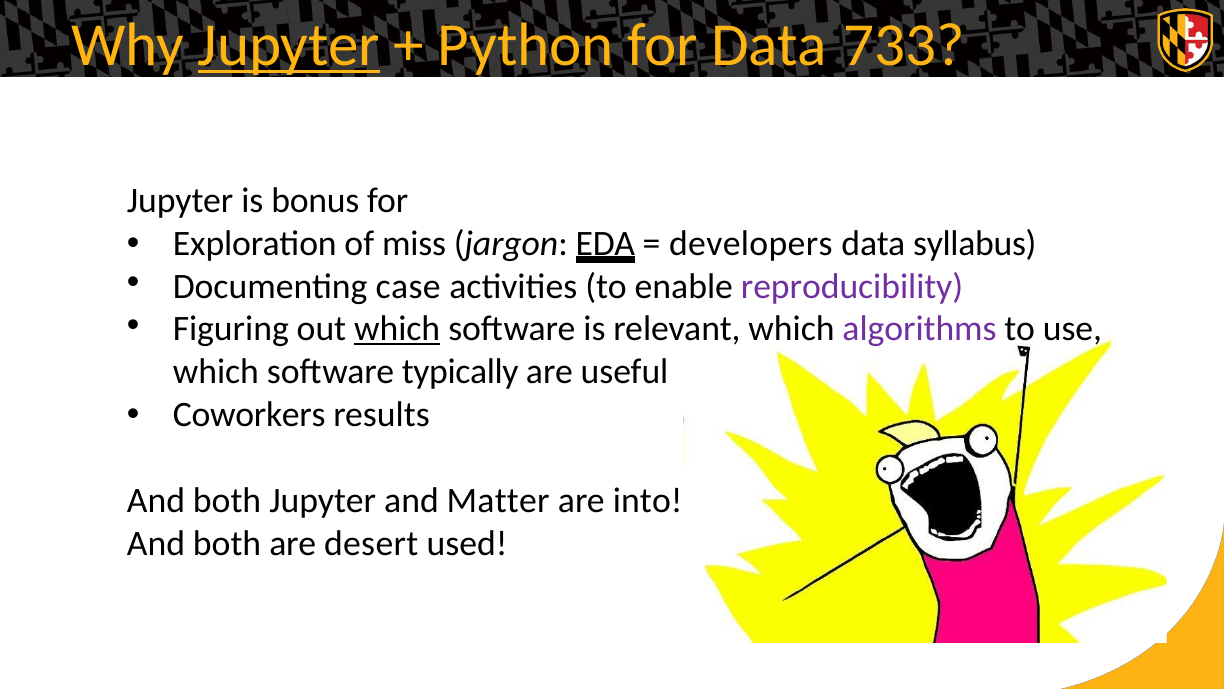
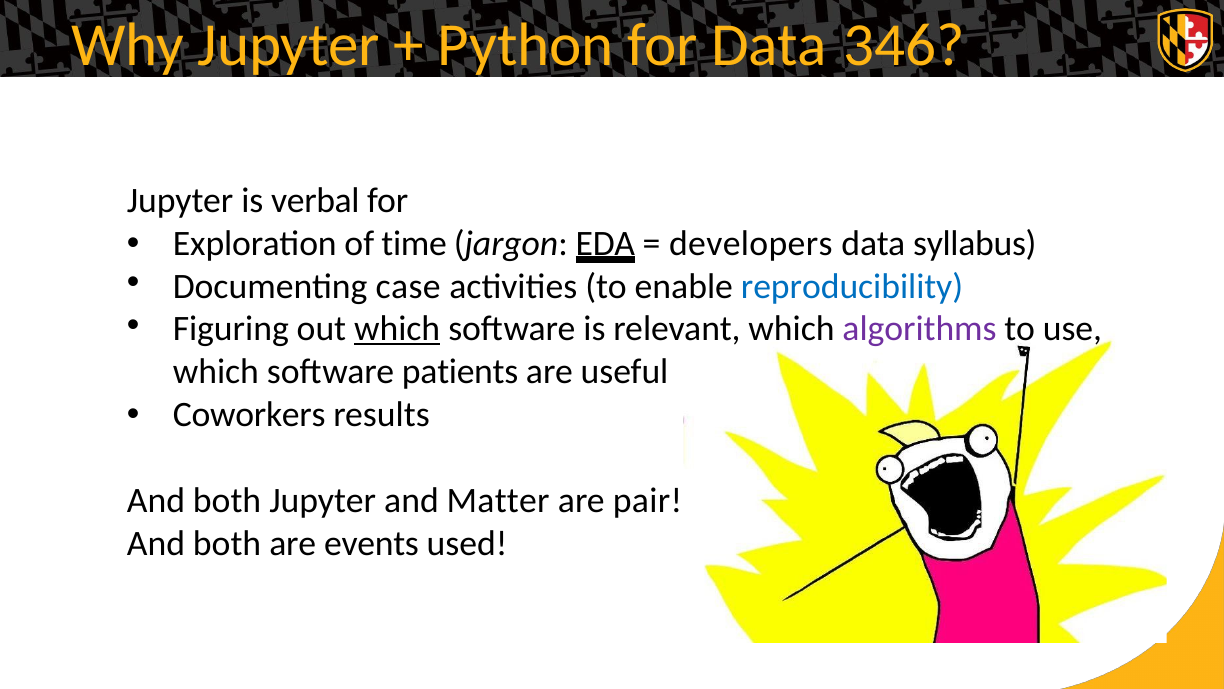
Jupyter at (289, 45) underline: present -> none
733: 733 -> 346
bonus: bonus -> verbal
miss: miss -> time
reproducibility colour: purple -> blue
typically: typically -> patients
into: into -> pair
desert: desert -> events
